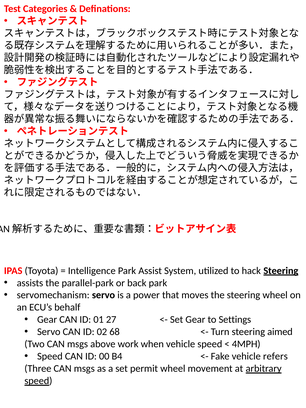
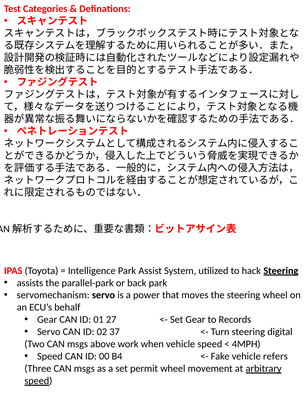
Settings: Settings -> Records
68: 68 -> 37
aimed: aimed -> digital
